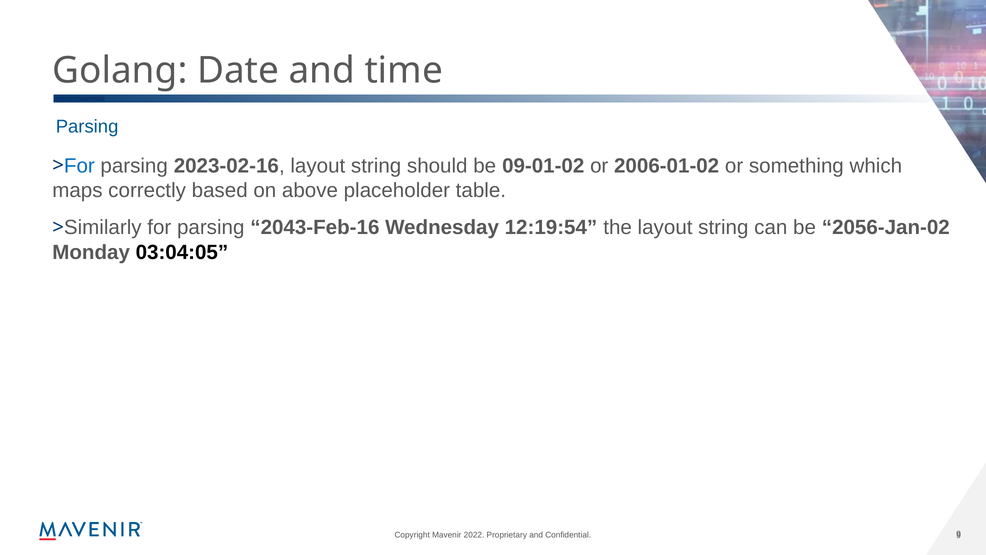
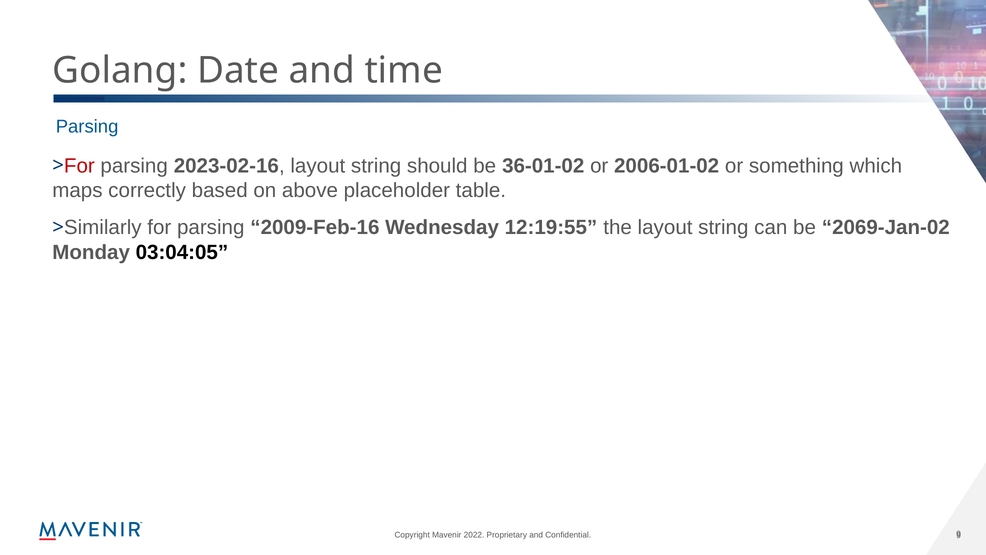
For at (79, 166) colour: blue -> red
09-01-02: 09-01-02 -> 36-01-02
2043-Feb-16: 2043-Feb-16 -> 2009-Feb-16
12:19:54: 12:19:54 -> 12:19:55
2056-Jan-02: 2056-Jan-02 -> 2069-Jan-02
